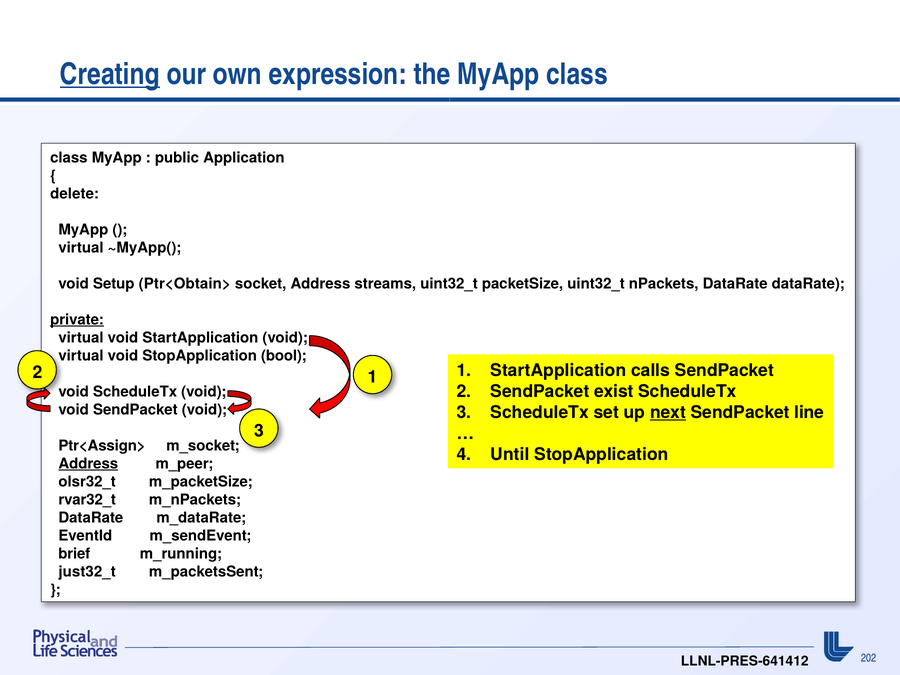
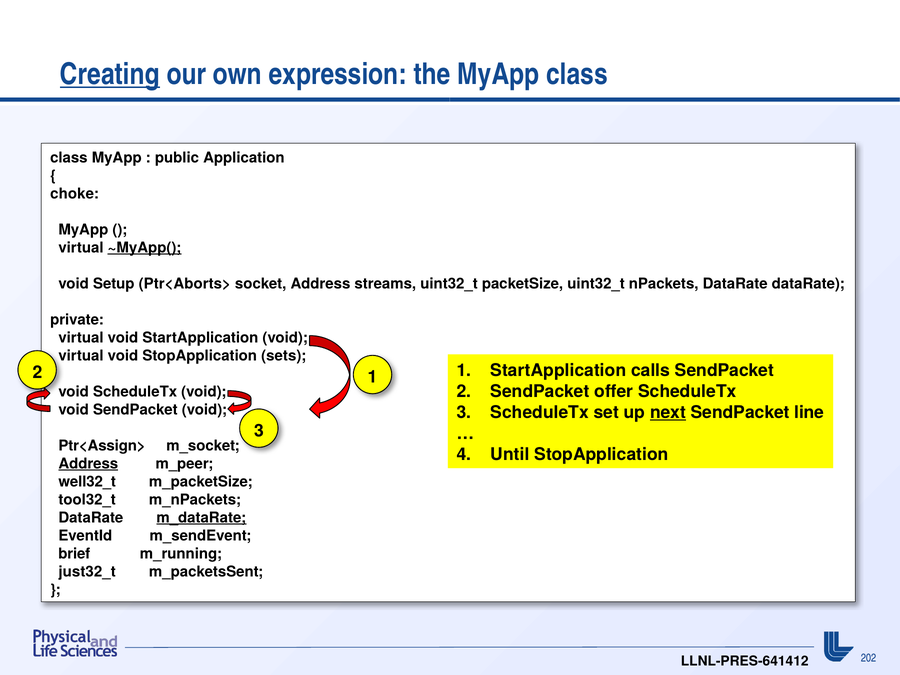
delete: delete -> choke
~MyApp( underline: none -> present
Ptr<Obtain>: Ptr<Obtain> -> Ptr<Aborts>
private underline: present -> none
bool: bool -> sets
exist: exist -> offer
olsr32_t: olsr32_t -> well32_t
rvar32_t: rvar32_t -> tool32_t
m_dataRate underline: none -> present
